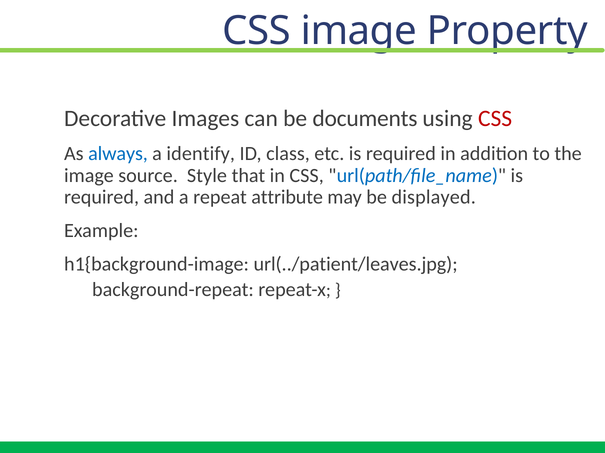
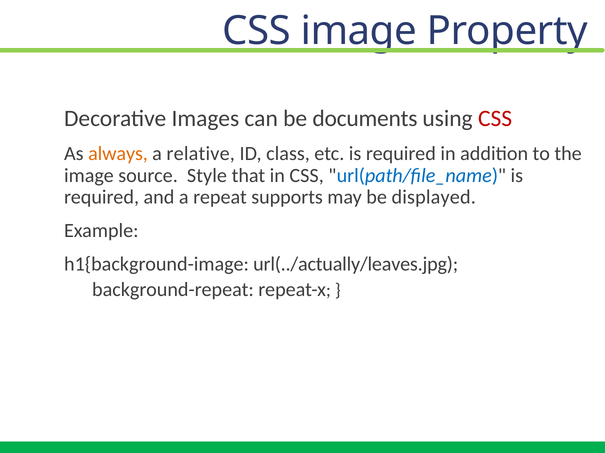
always colour: blue -> orange
identify: identify -> relative
attribute: attribute -> supports
url(../patient/leaves.jpg: url(../patient/leaves.jpg -> url(../actually/leaves.jpg
